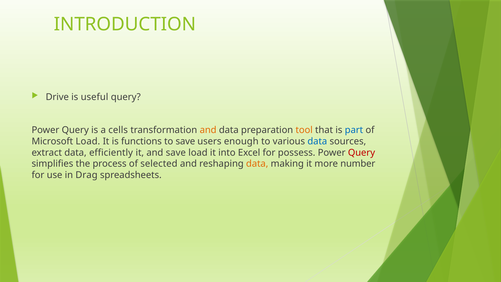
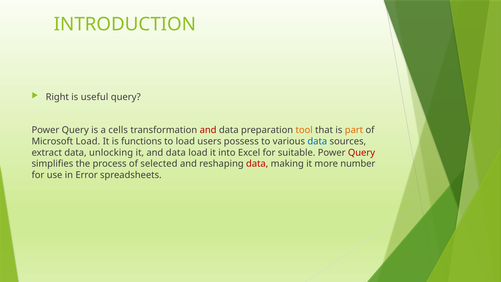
Drive: Drive -> Right
and at (208, 130) colour: orange -> red
part colour: blue -> orange
to save: save -> load
enough: enough -> possess
efficiently: efficiently -> unlocking
it and save: save -> data
possess: possess -> suitable
data at (257, 164) colour: orange -> red
Drag: Drag -> Error
